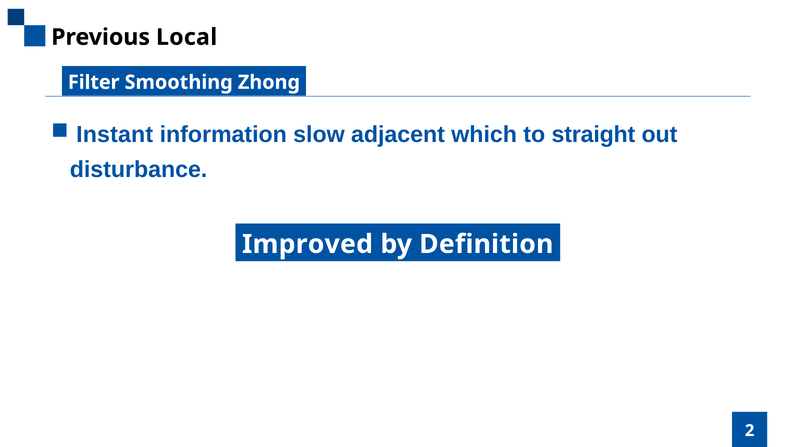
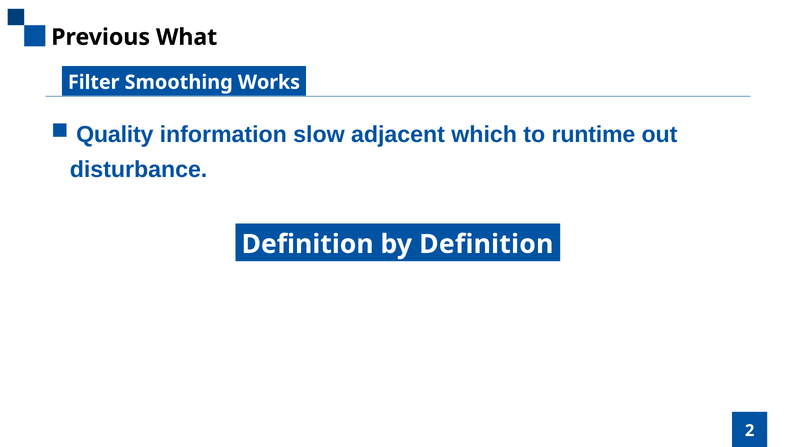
Local: Local -> What
Zhong: Zhong -> Works
Instant: Instant -> Quality
straight: straight -> runtime
Improved at (307, 244): Improved -> Definition
